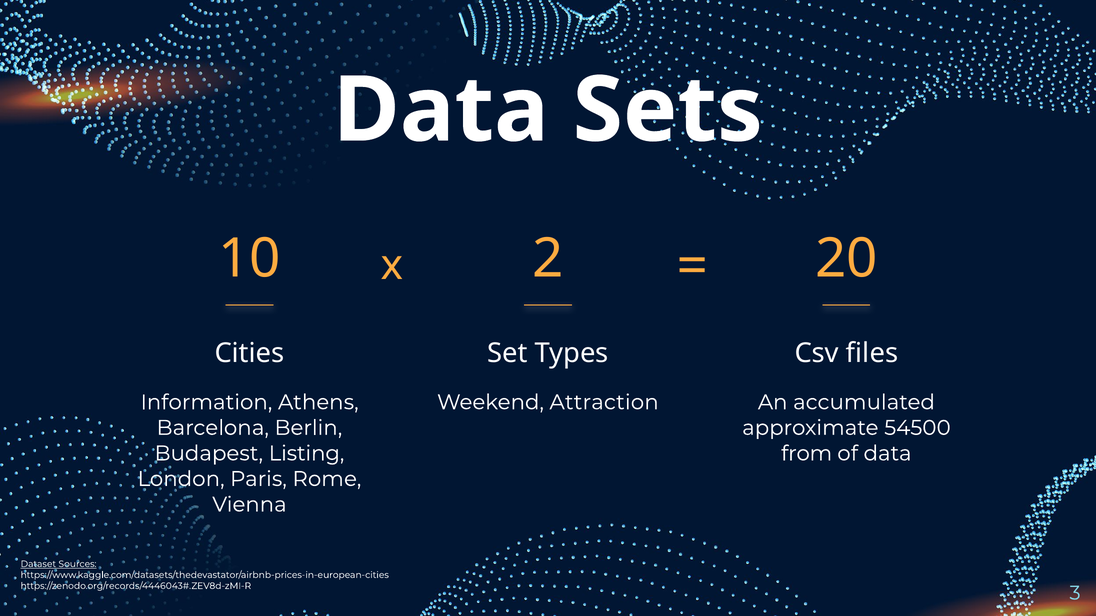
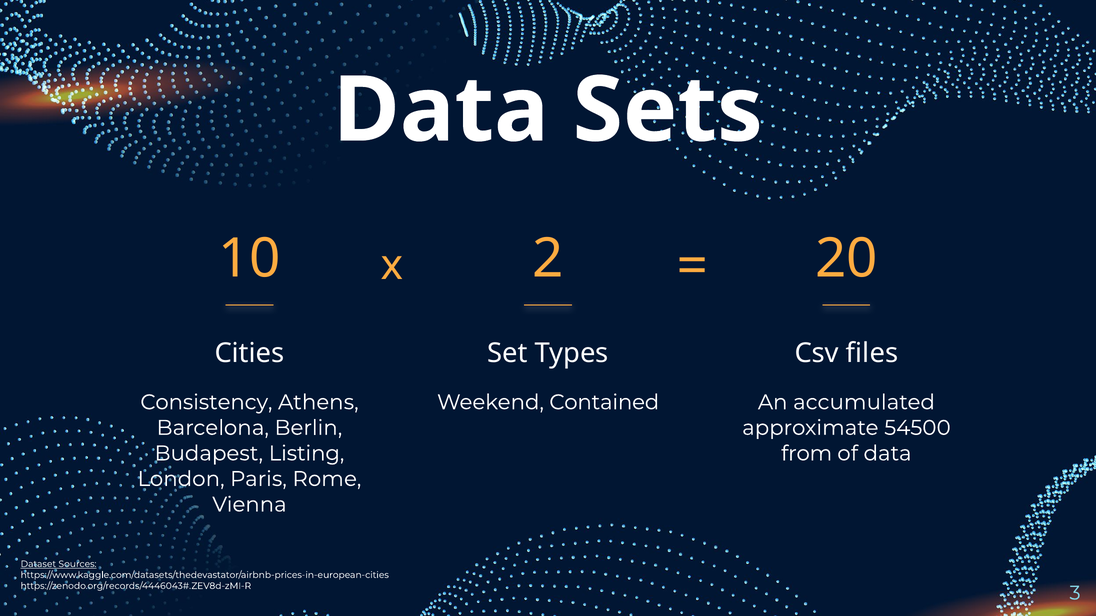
Information: Information -> Consistency
Attraction: Attraction -> Contained
